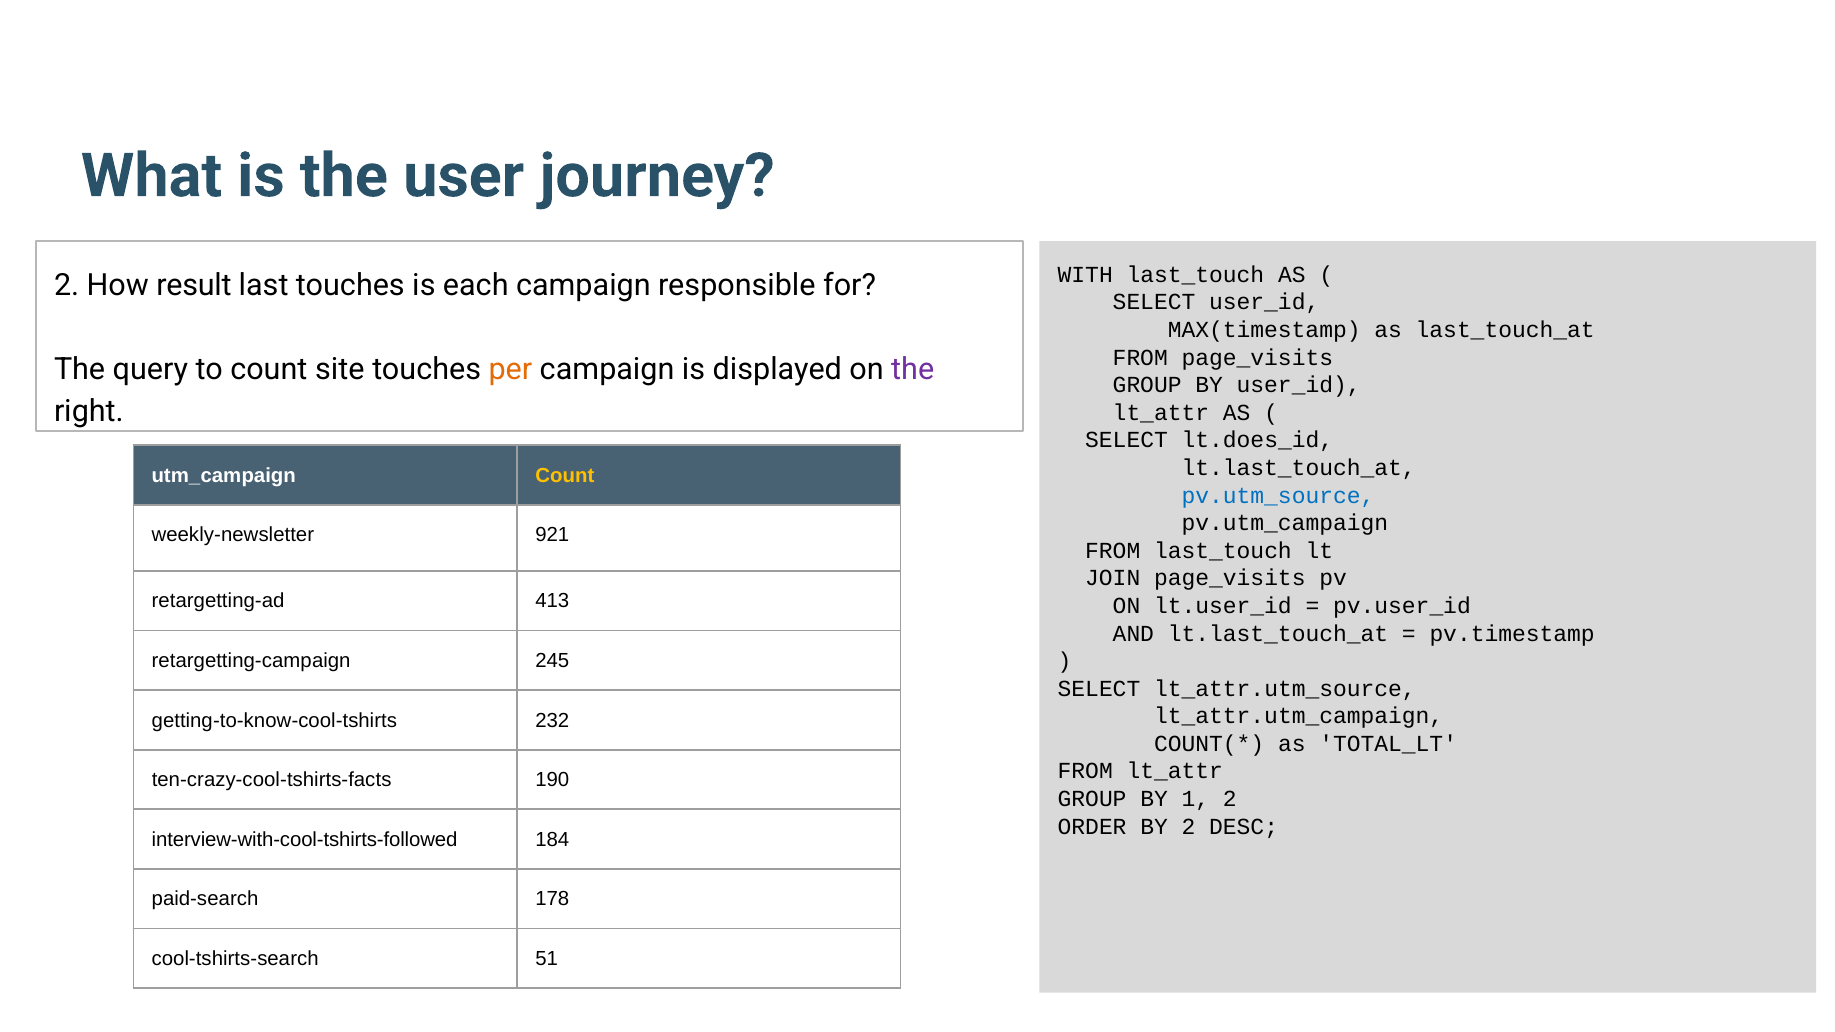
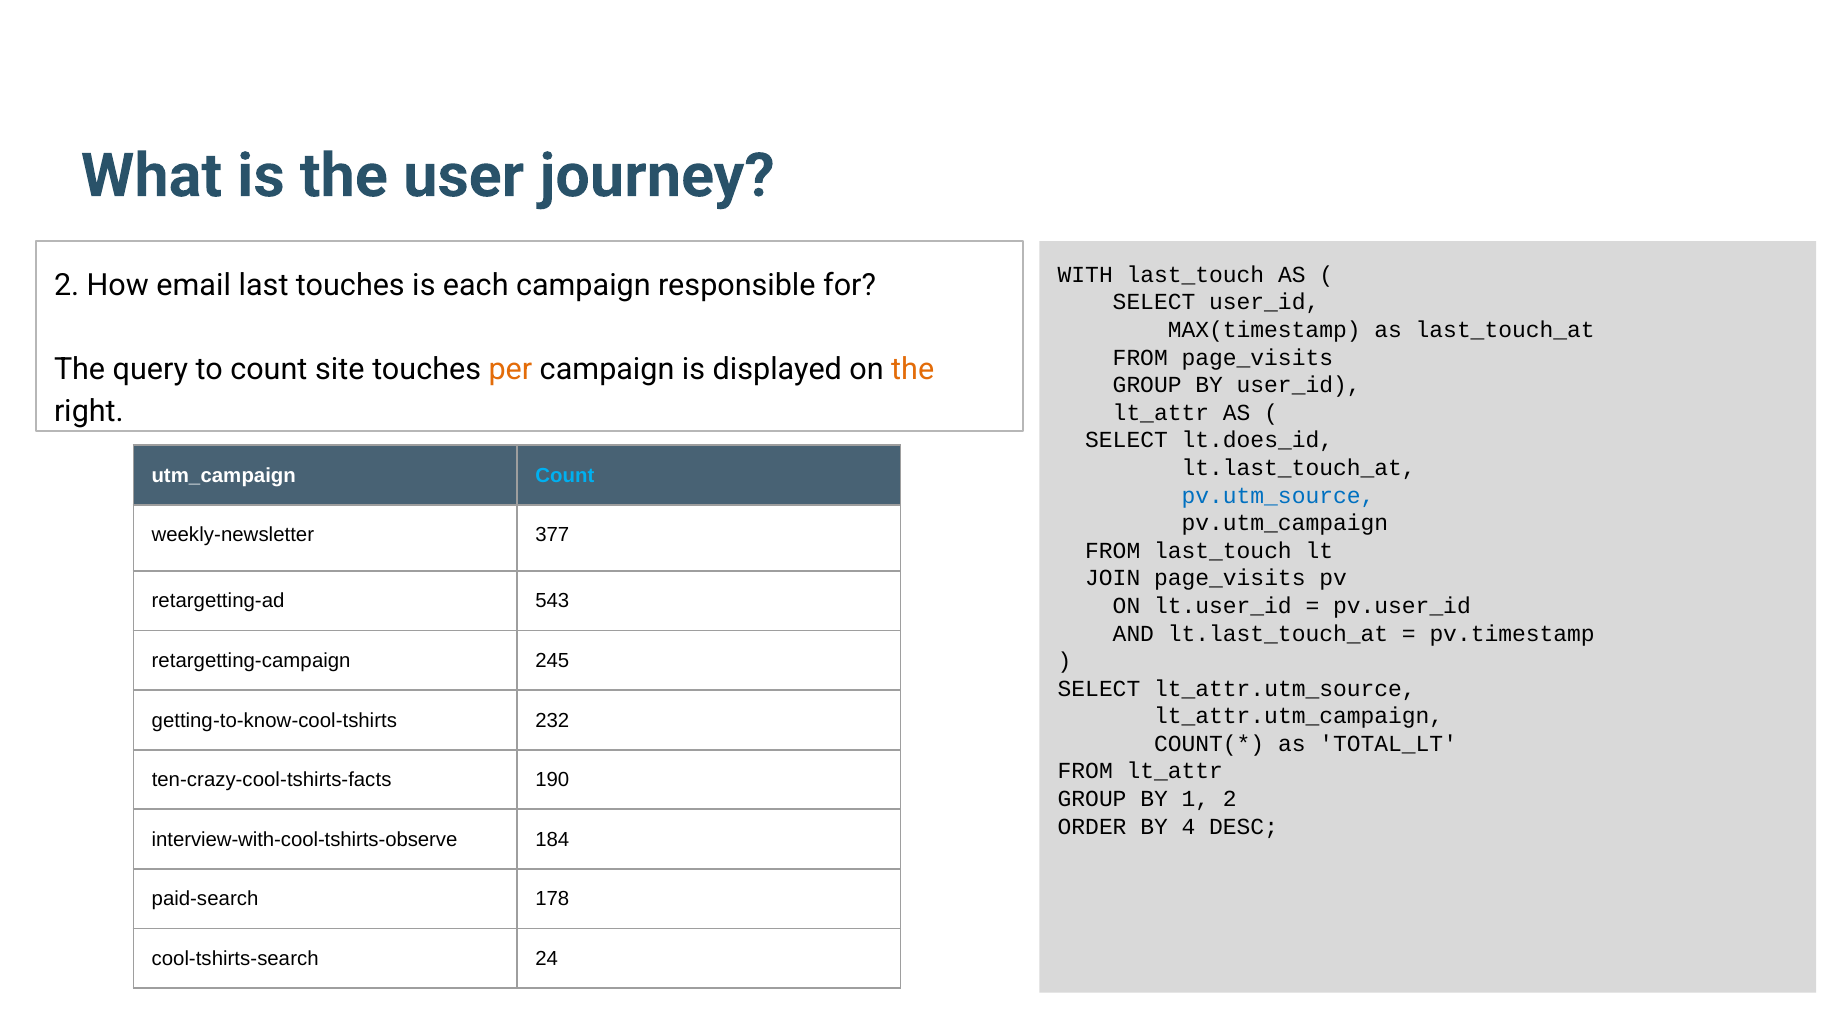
result: result -> email
the at (913, 370) colour: purple -> orange
Count at (565, 475) colour: yellow -> light blue
921: 921 -> 377
413: 413 -> 543
BY 2: 2 -> 4
interview-with-cool-tshirts-followed: interview-with-cool-tshirts-followed -> interview-with-cool-tshirts-observe
51: 51 -> 24
